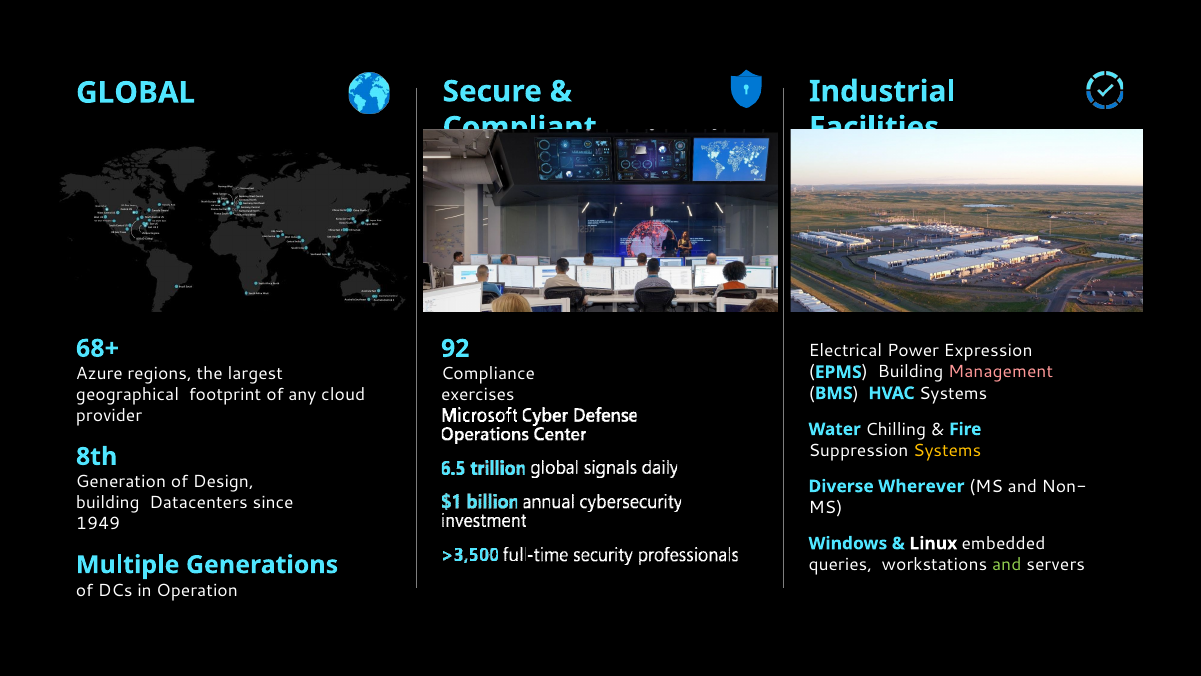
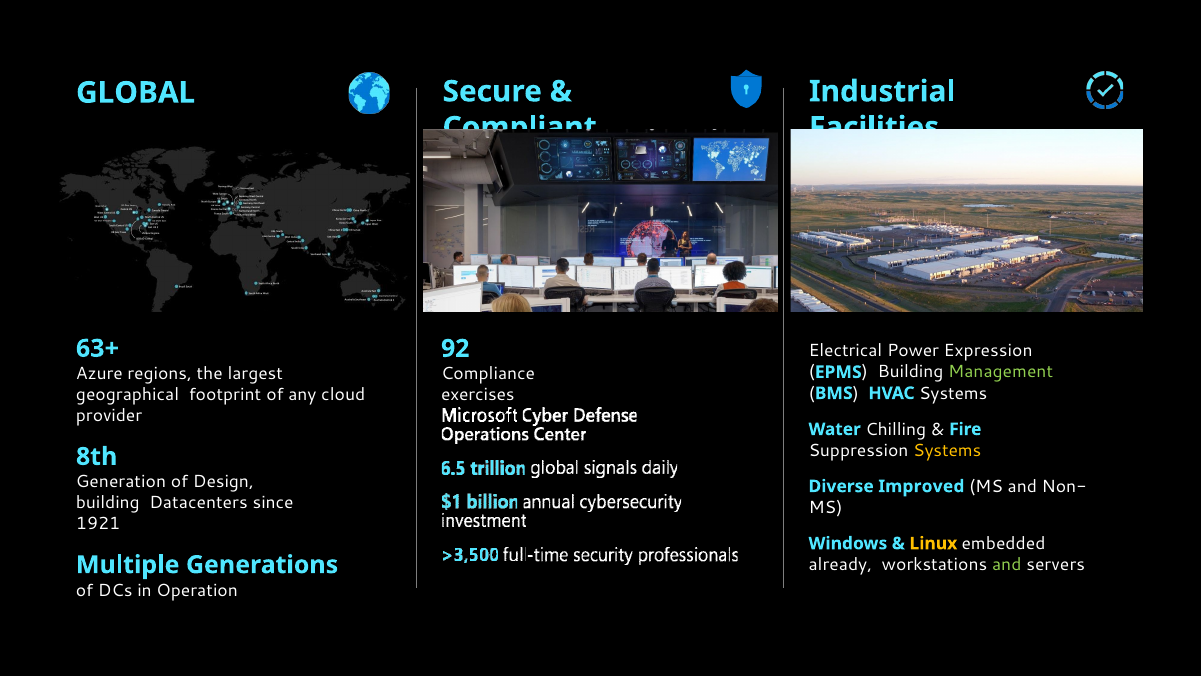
68+: 68+ -> 63+
Management colour: pink -> light green
Wherever: Wherever -> Improved
1949: 1949 -> 1921
Linux colour: white -> yellow
queries: queries -> already
